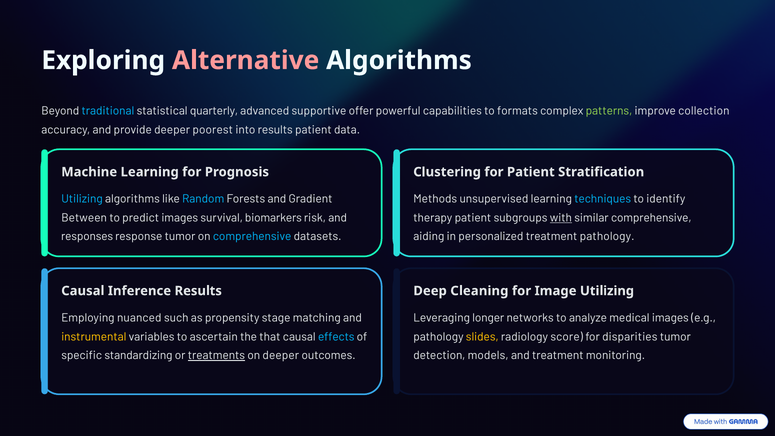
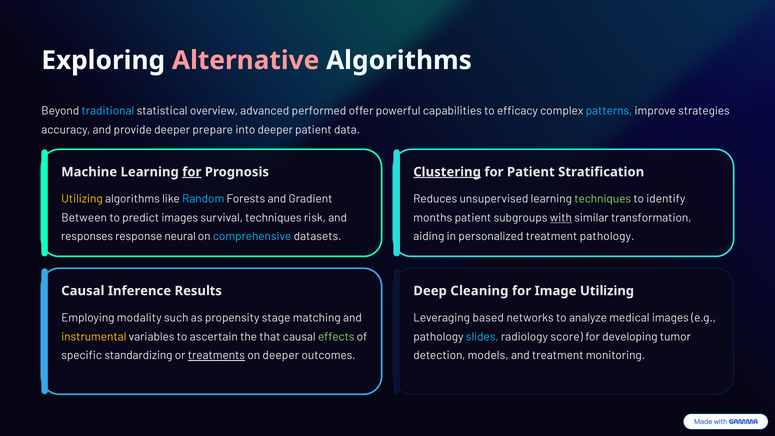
quarterly: quarterly -> overview
supportive: supportive -> performed
formats: formats -> efficacy
patterns colour: light green -> light blue
collection: collection -> strategies
poorest: poorest -> prepare
into results: results -> deeper
for at (192, 172) underline: none -> present
Clustering underline: none -> present
Utilizing at (82, 199) colour: light blue -> yellow
Methods: Methods -> Reduces
techniques at (603, 199) colour: light blue -> light green
survival biomarkers: biomarkers -> techniques
therapy: therapy -> months
similar comprehensive: comprehensive -> transformation
response tumor: tumor -> neural
nuanced: nuanced -> modality
longer: longer -> based
effects colour: light blue -> light green
slides colour: yellow -> light blue
disparities: disparities -> developing
